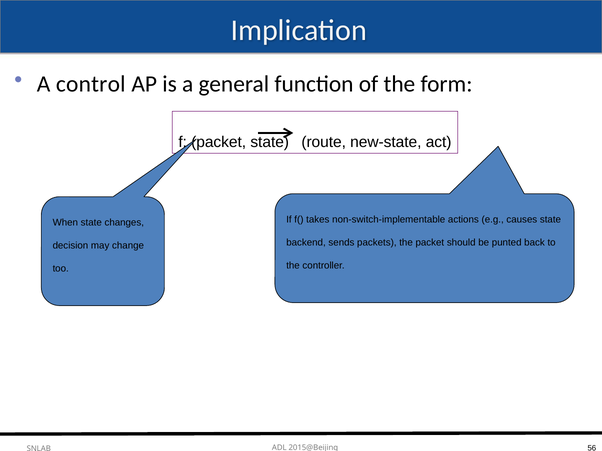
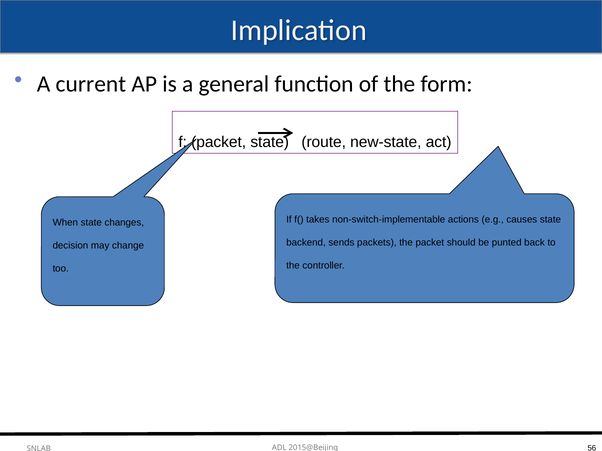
control: control -> current
